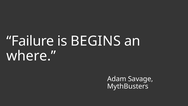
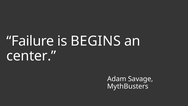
where: where -> center
